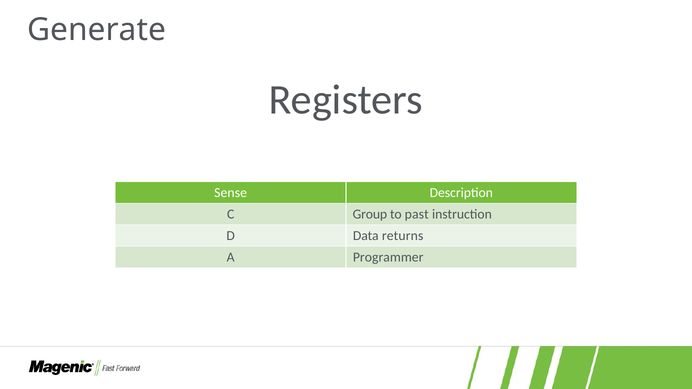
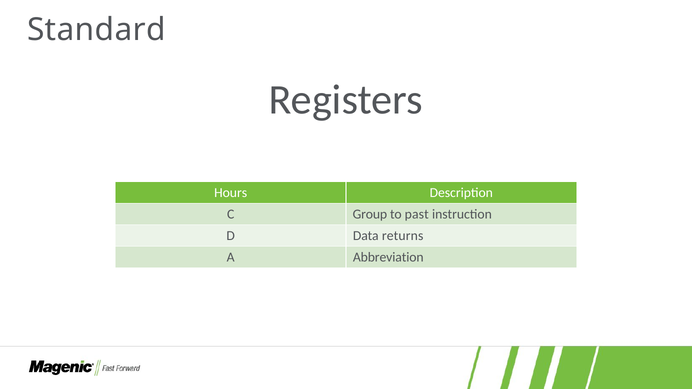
Generate: Generate -> Standard
Sense: Sense -> Hours
Programmer: Programmer -> Abbreviation
